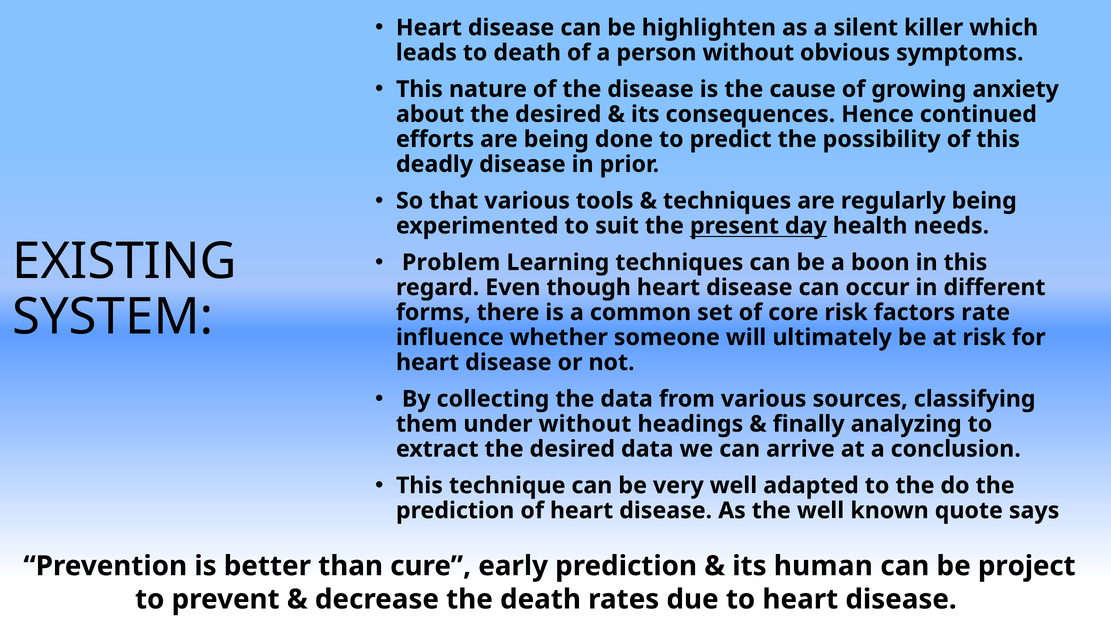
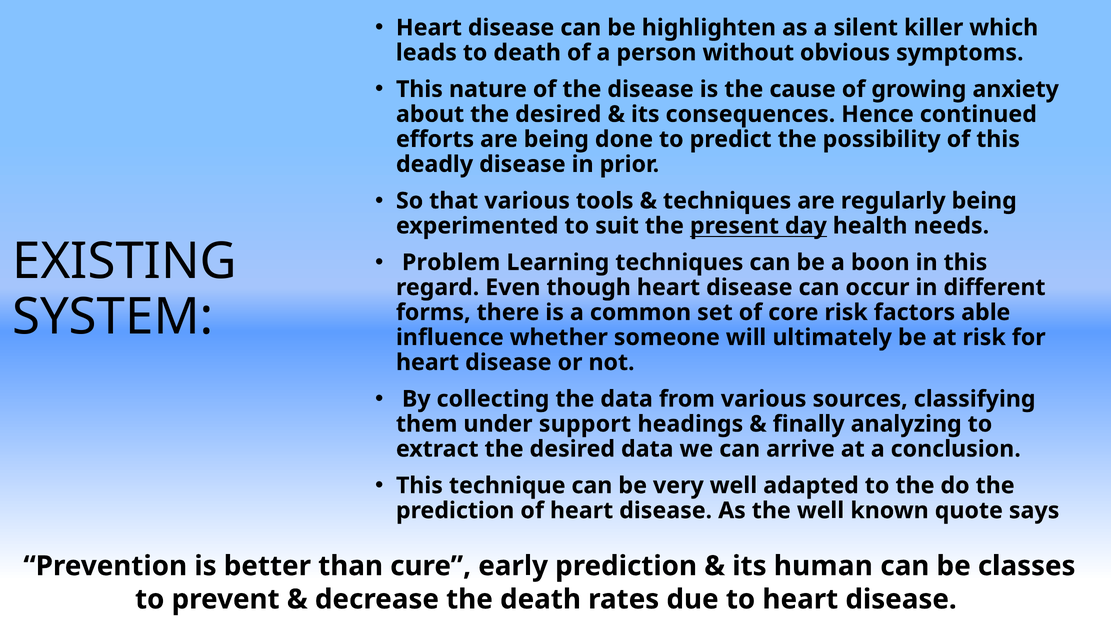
rate: rate -> able
under without: without -> support
project: project -> classes
